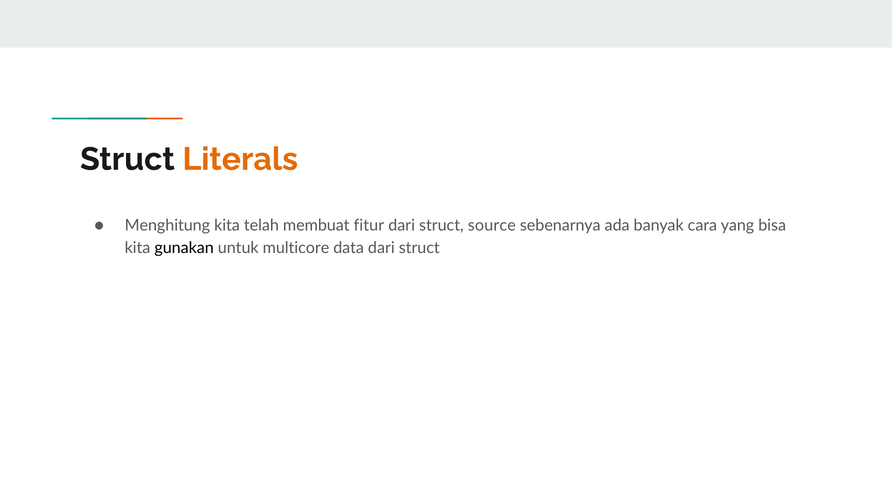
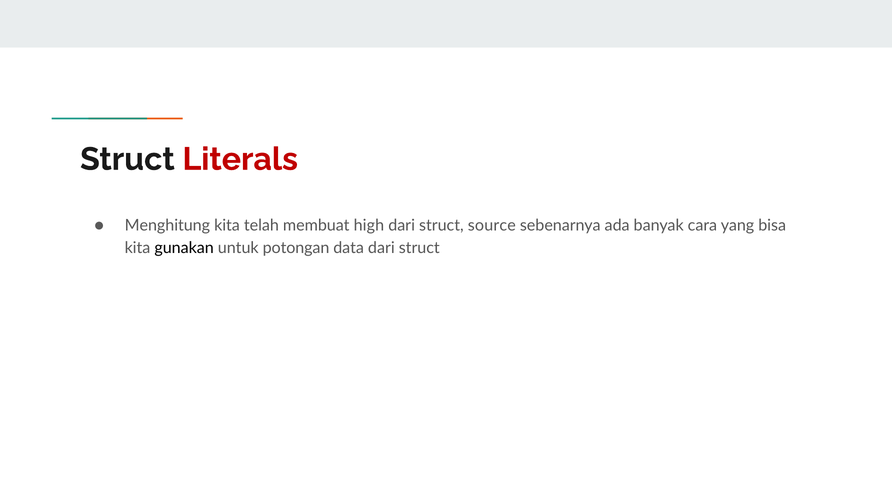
Literals colour: orange -> red
fitur: fitur -> high
multicore: multicore -> potongan
